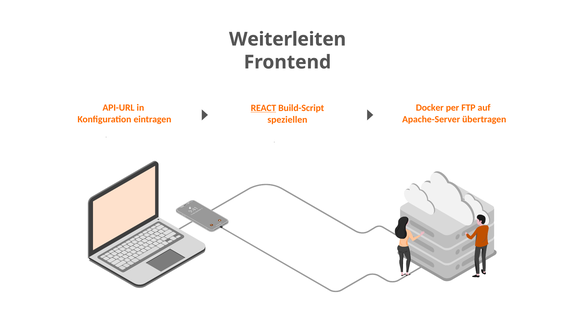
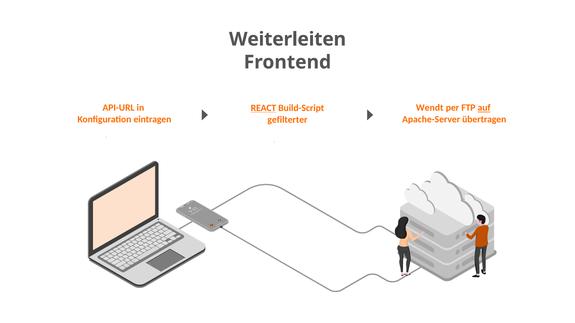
Docker: Docker -> Wendt
auf underline: none -> present
speziellen: speziellen -> gefilterter
